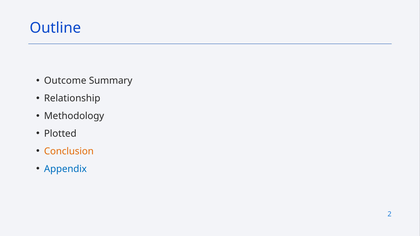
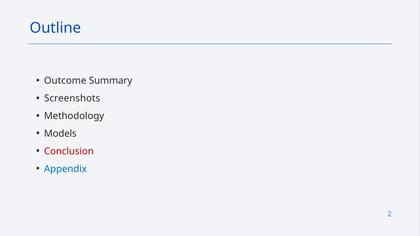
Relationship: Relationship -> Screenshots
Plotted: Plotted -> Models
Conclusion colour: orange -> red
